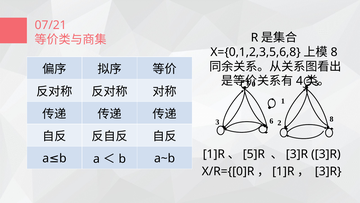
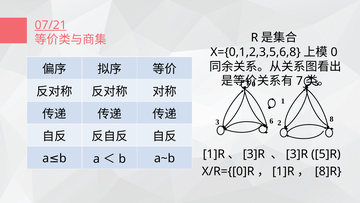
07/21 underline: none -> present
8 at (334, 52): 8 -> 0
4: 4 -> 7
5]R at (254, 154): 5]R -> 3]R
3]R at (326, 154): 3]R -> 5]R
3]R at (328, 171): 3]R -> 8]R
